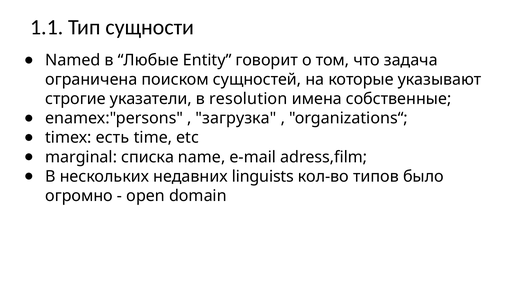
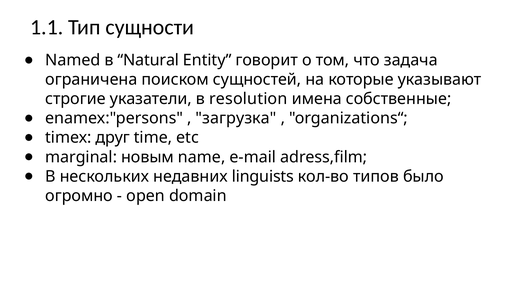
Любые: Любые -> Natural
есть: есть -> друг
списка: списка -> новым
